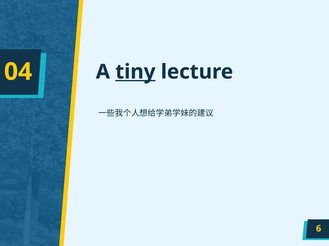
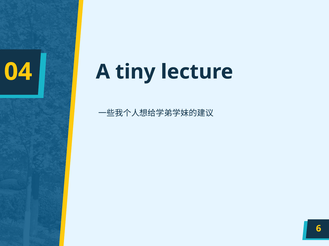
tiny underline: present -> none
